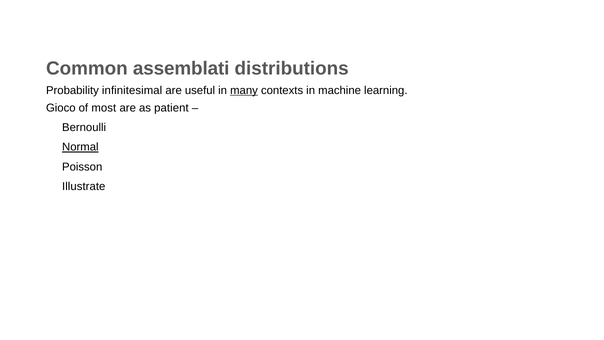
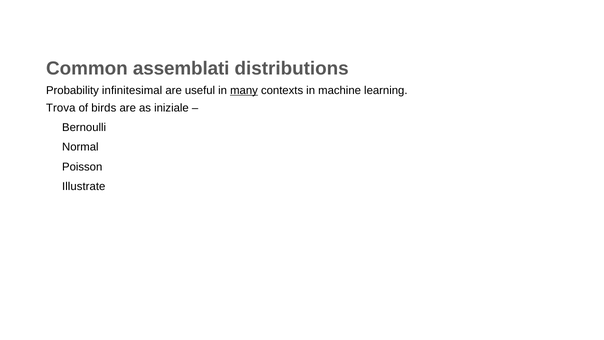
Gioco: Gioco -> Trova
most: most -> birds
patient: patient -> iniziale
Normal underline: present -> none
